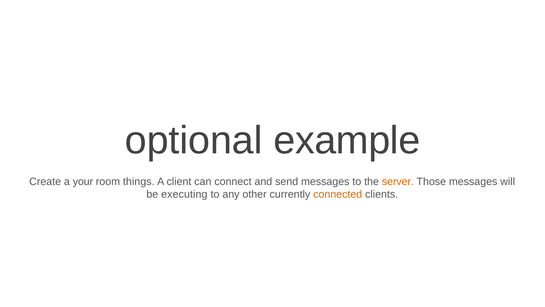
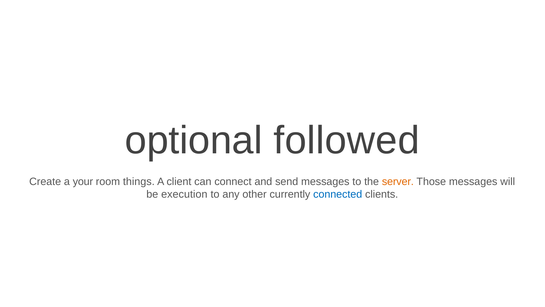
example: example -> followed
executing: executing -> execution
connected colour: orange -> blue
